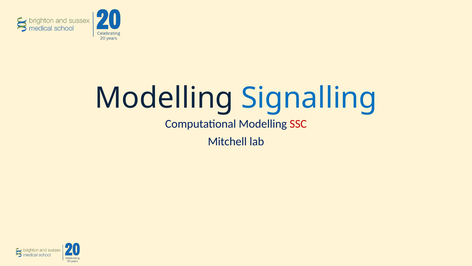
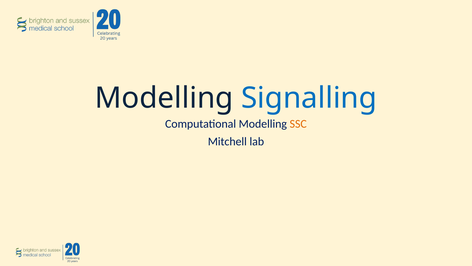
SSC colour: red -> orange
